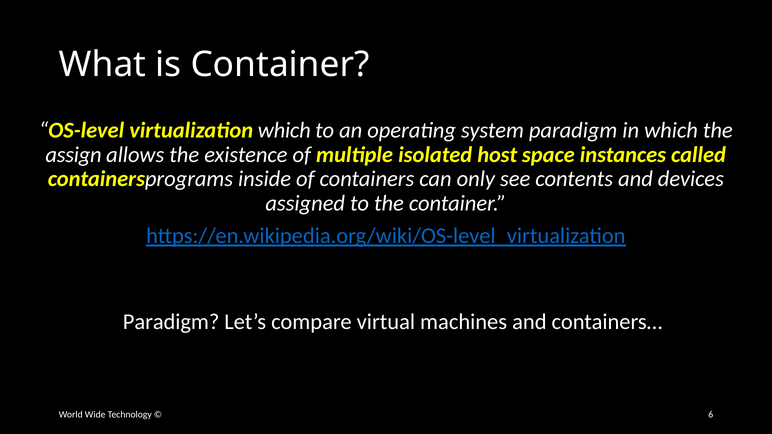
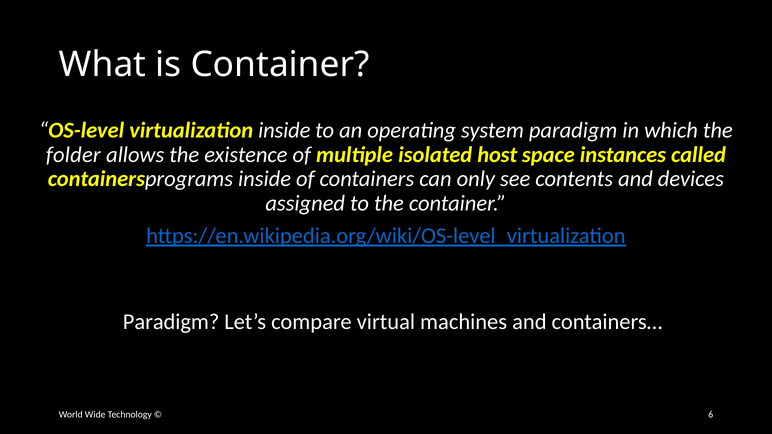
virtualization which: which -> inside
assign: assign -> folder
